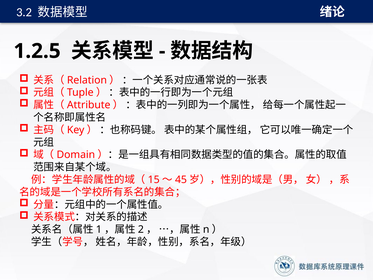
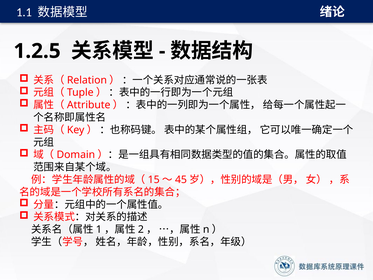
3.2: 3.2 -> 1.1
